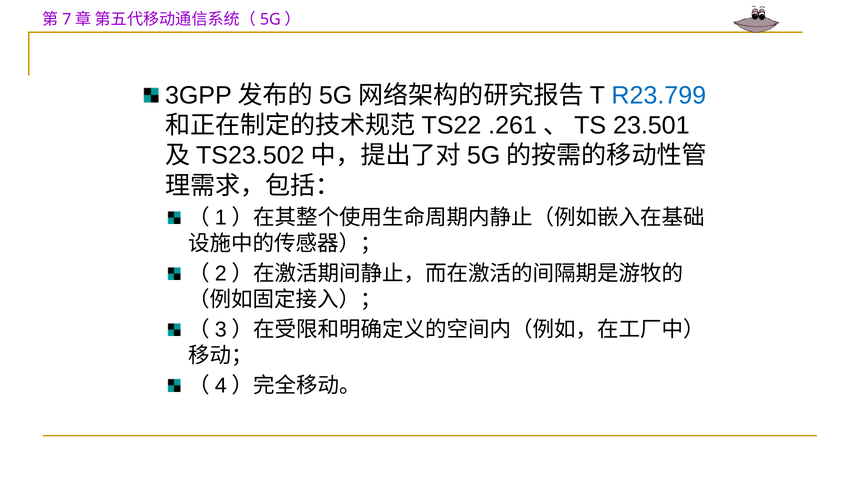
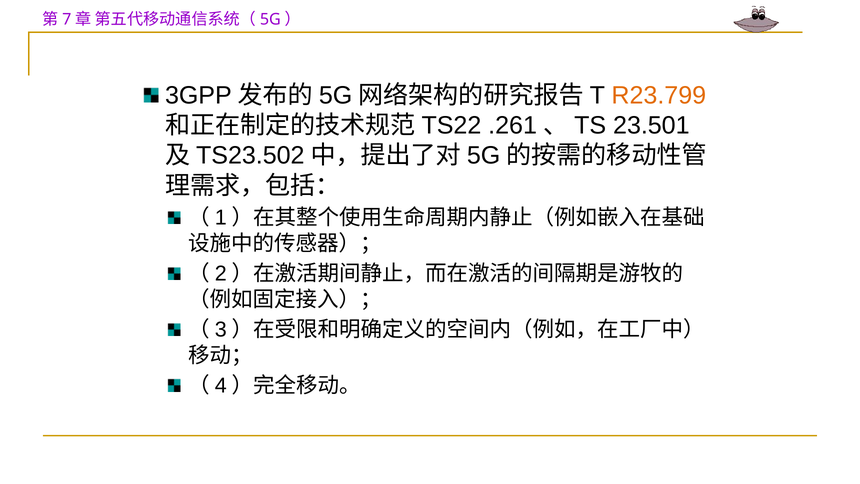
R23.799 colour: blue -> orange
